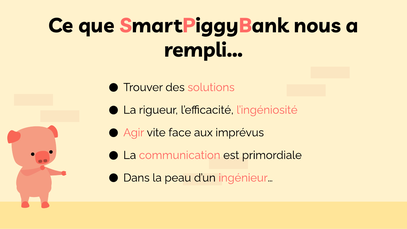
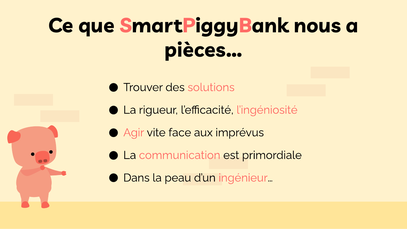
rempli…: rempli… -> pièces…
